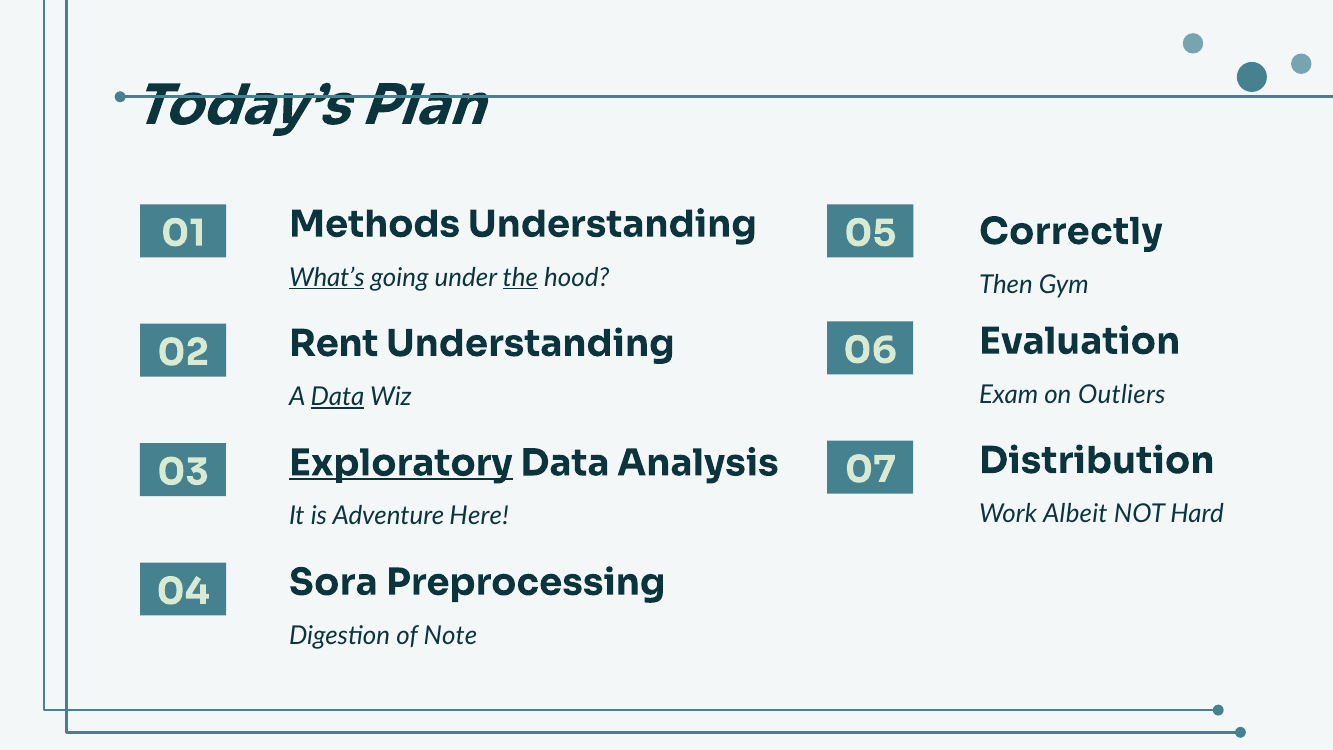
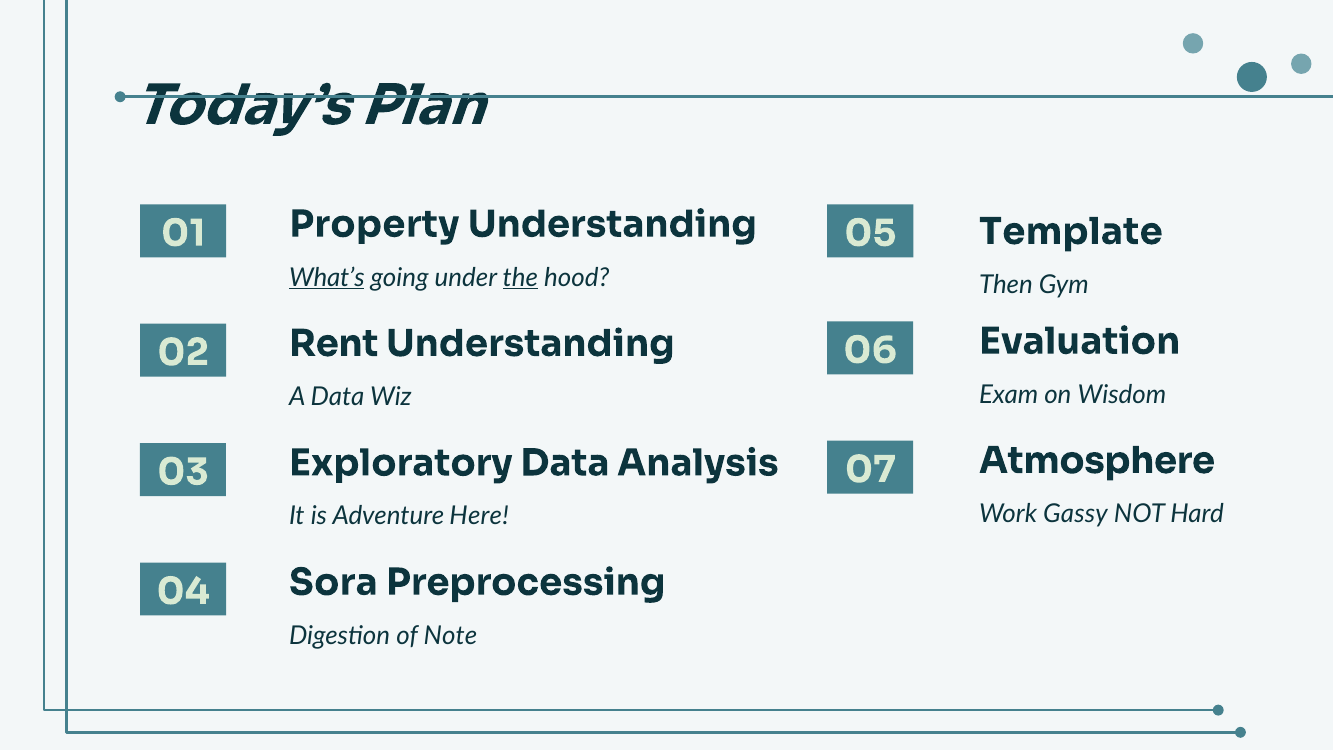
Methods: Methods -> Property
Correctly: Correctly -> Template
Outliers: Outliers -> Wisdom
Data at (337, 397) underline: present -> none
Distribution: Distribution -> Atmosphere
Exploratory underline: present -> none
Albeit: Albeit -> Gassy
